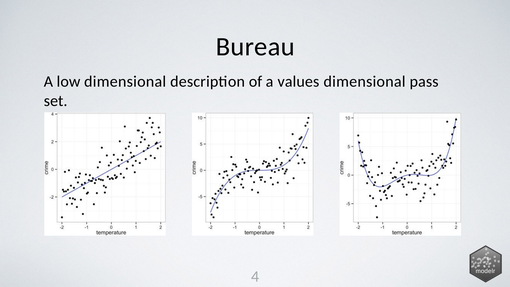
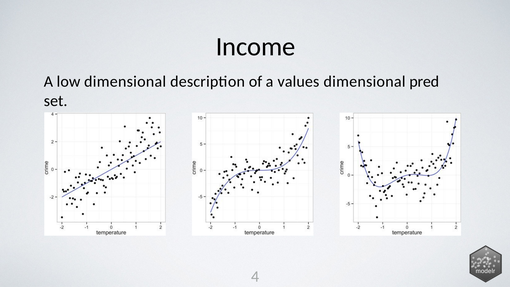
Bureau: Bureau -> Income
pass: pass -> pred
